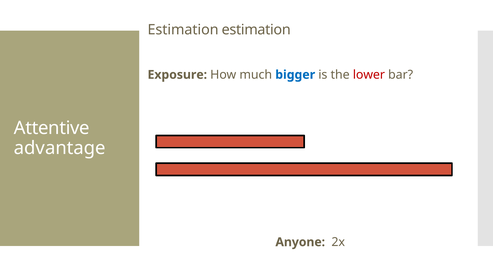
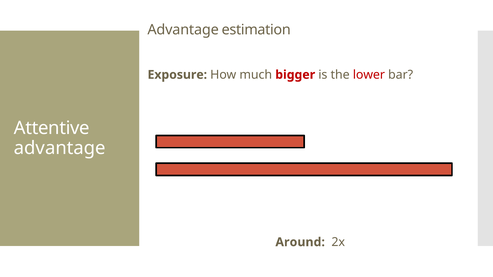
Estimation at (183, 30): Estimation -> Advantage
bigger colour: blue -> red
Anyone: Anyone -> Around
